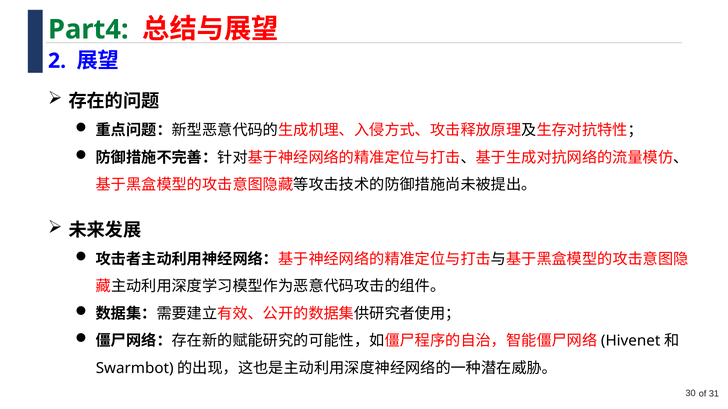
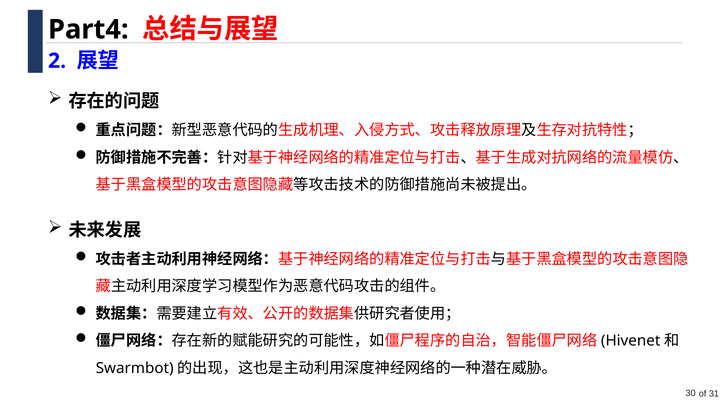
Part4 colour: green -> black
